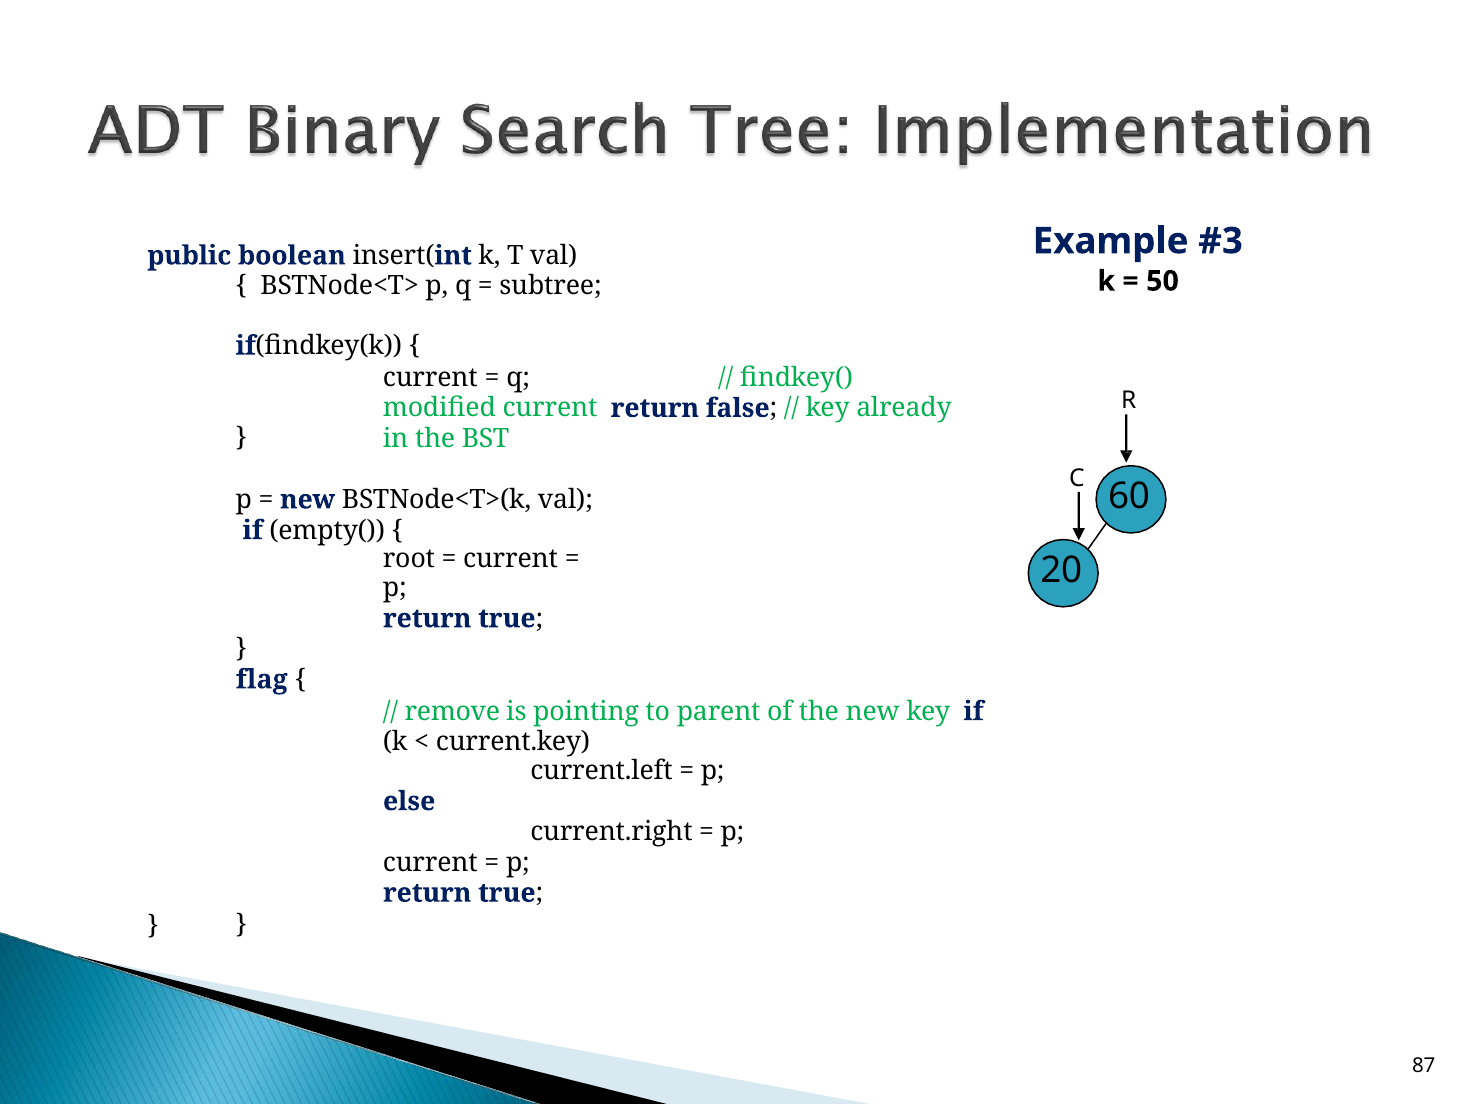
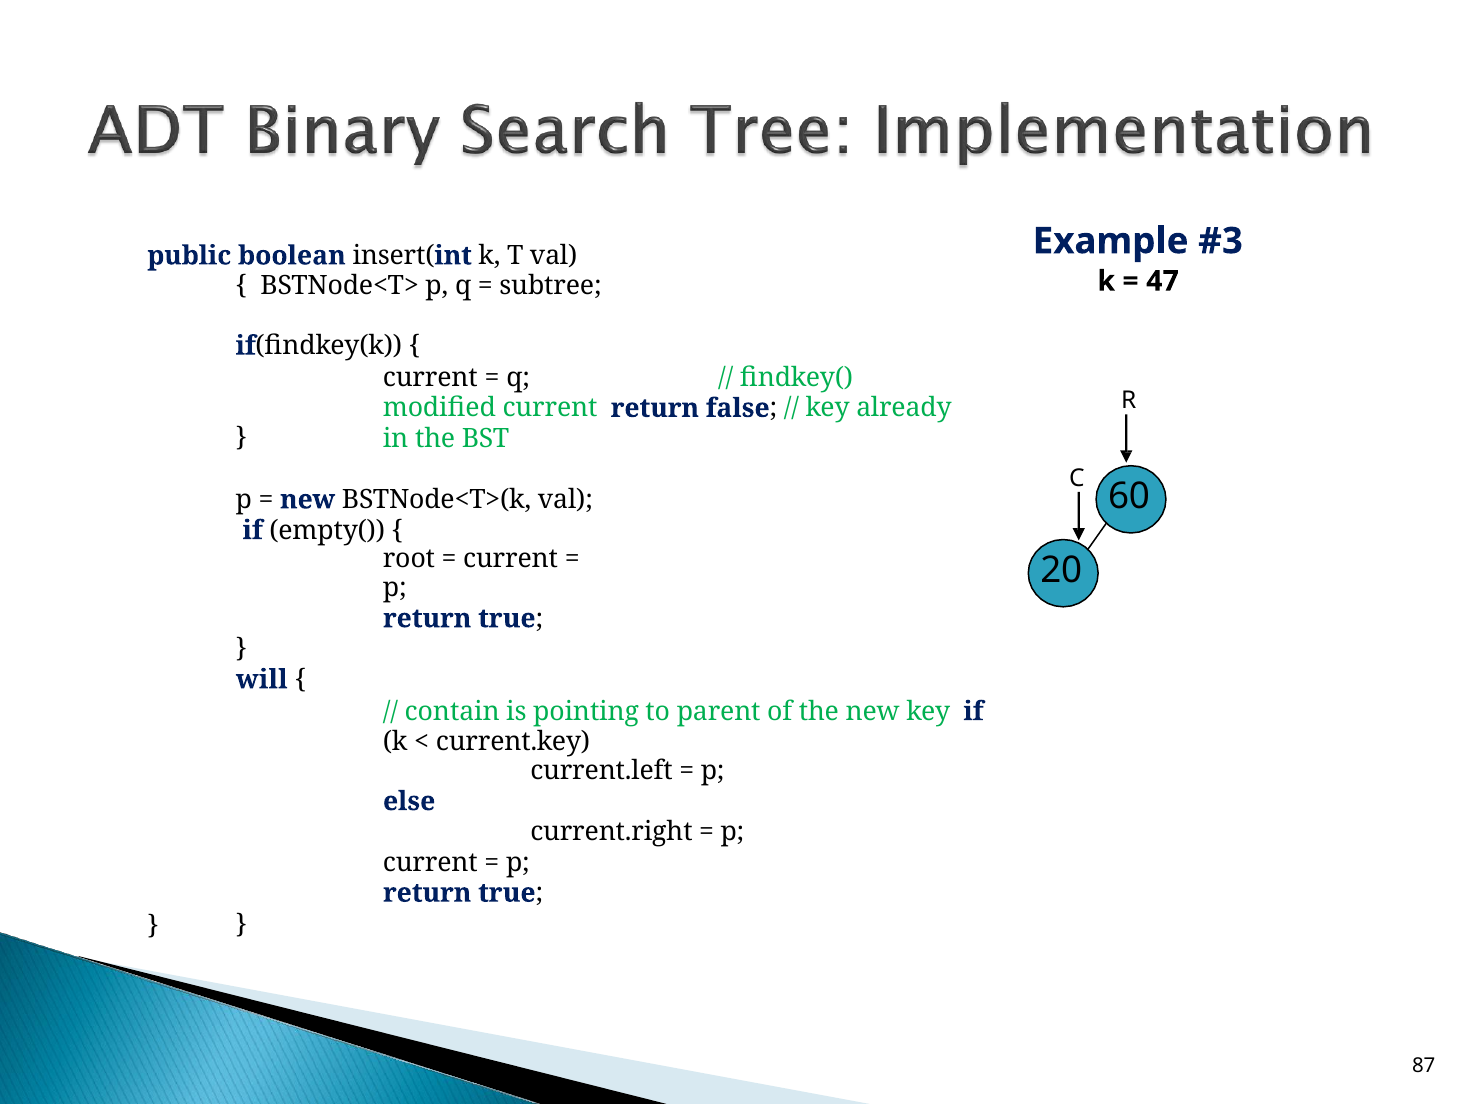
50: 50 -> 47
flag: flag -> will
remove: remove -> contain
